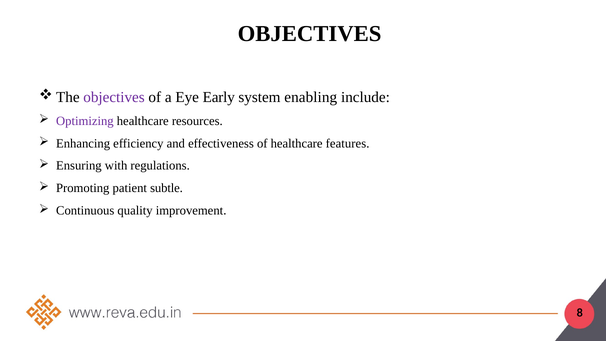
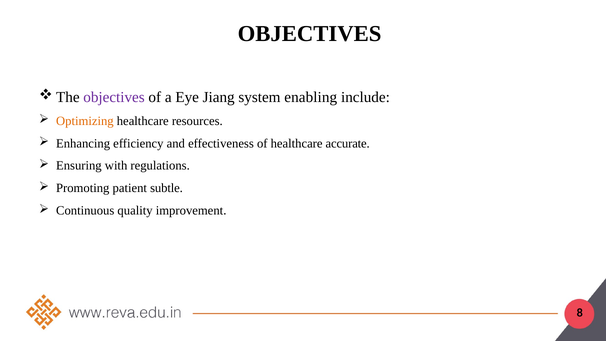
Early: Early -> Jiang
Optimizing colour: purple -> orange
features: features -> accurate
